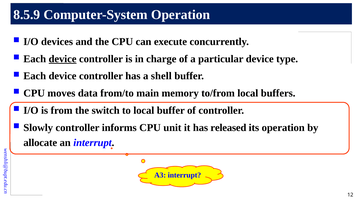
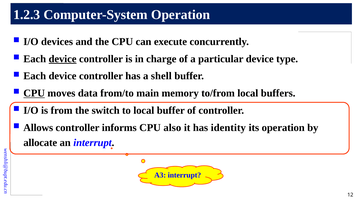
8.5.9: 8.5.9 -> 1.2.3
CPU at (34, 93) underline: none -> present
Slowly: Slowly -> Allows
unit: unit -> also
released: released -> identity
